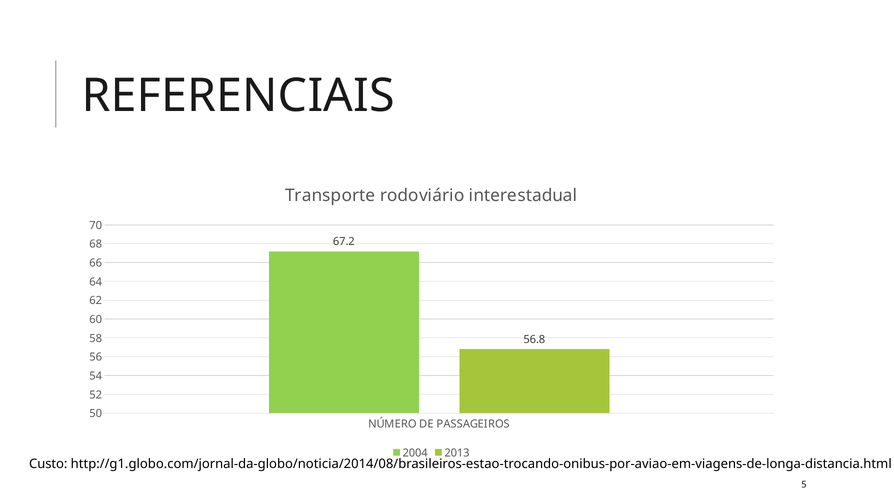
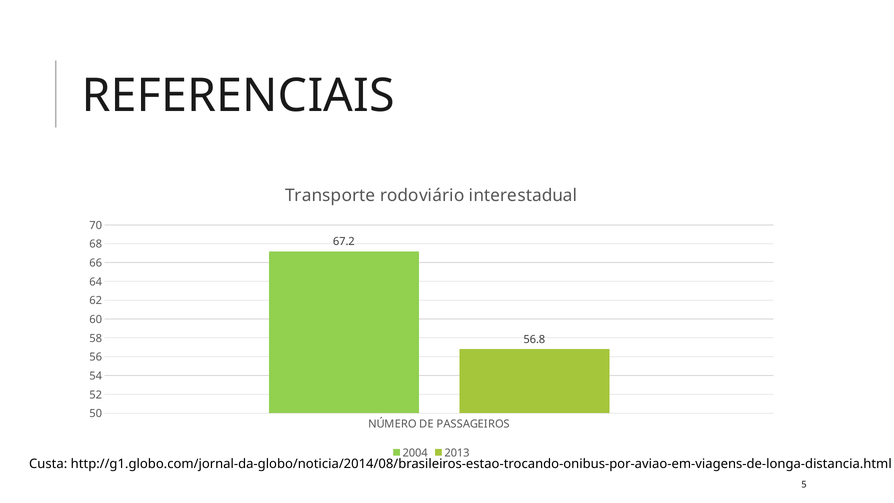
Custo: Custo -> Custa
